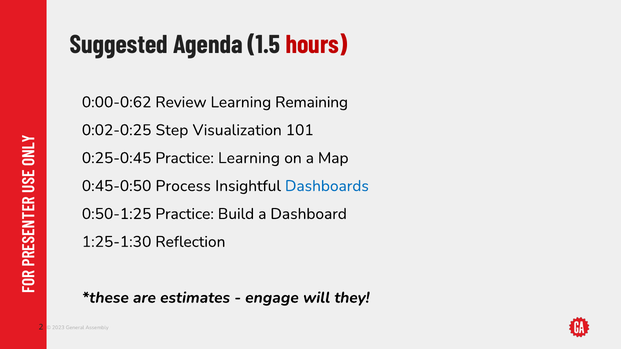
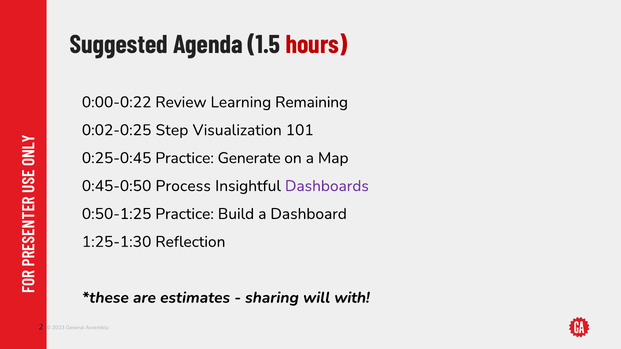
0:00-0:62: 0:00-0:62 -> 0:00-0:22
Practice Learning: Learning -> Generate
Dashboards colour: blue -> purple
engage: engage -> sharing
they: they -> with
